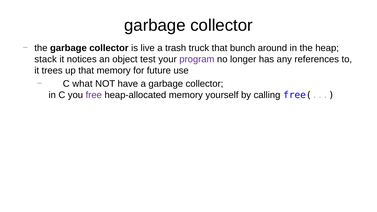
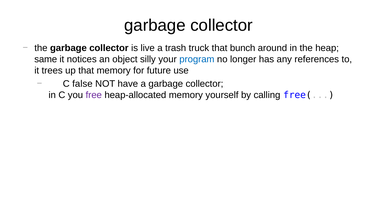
stack: stack -> same
test: test -> silly
program colour: purple -> blue
what: what -> false
